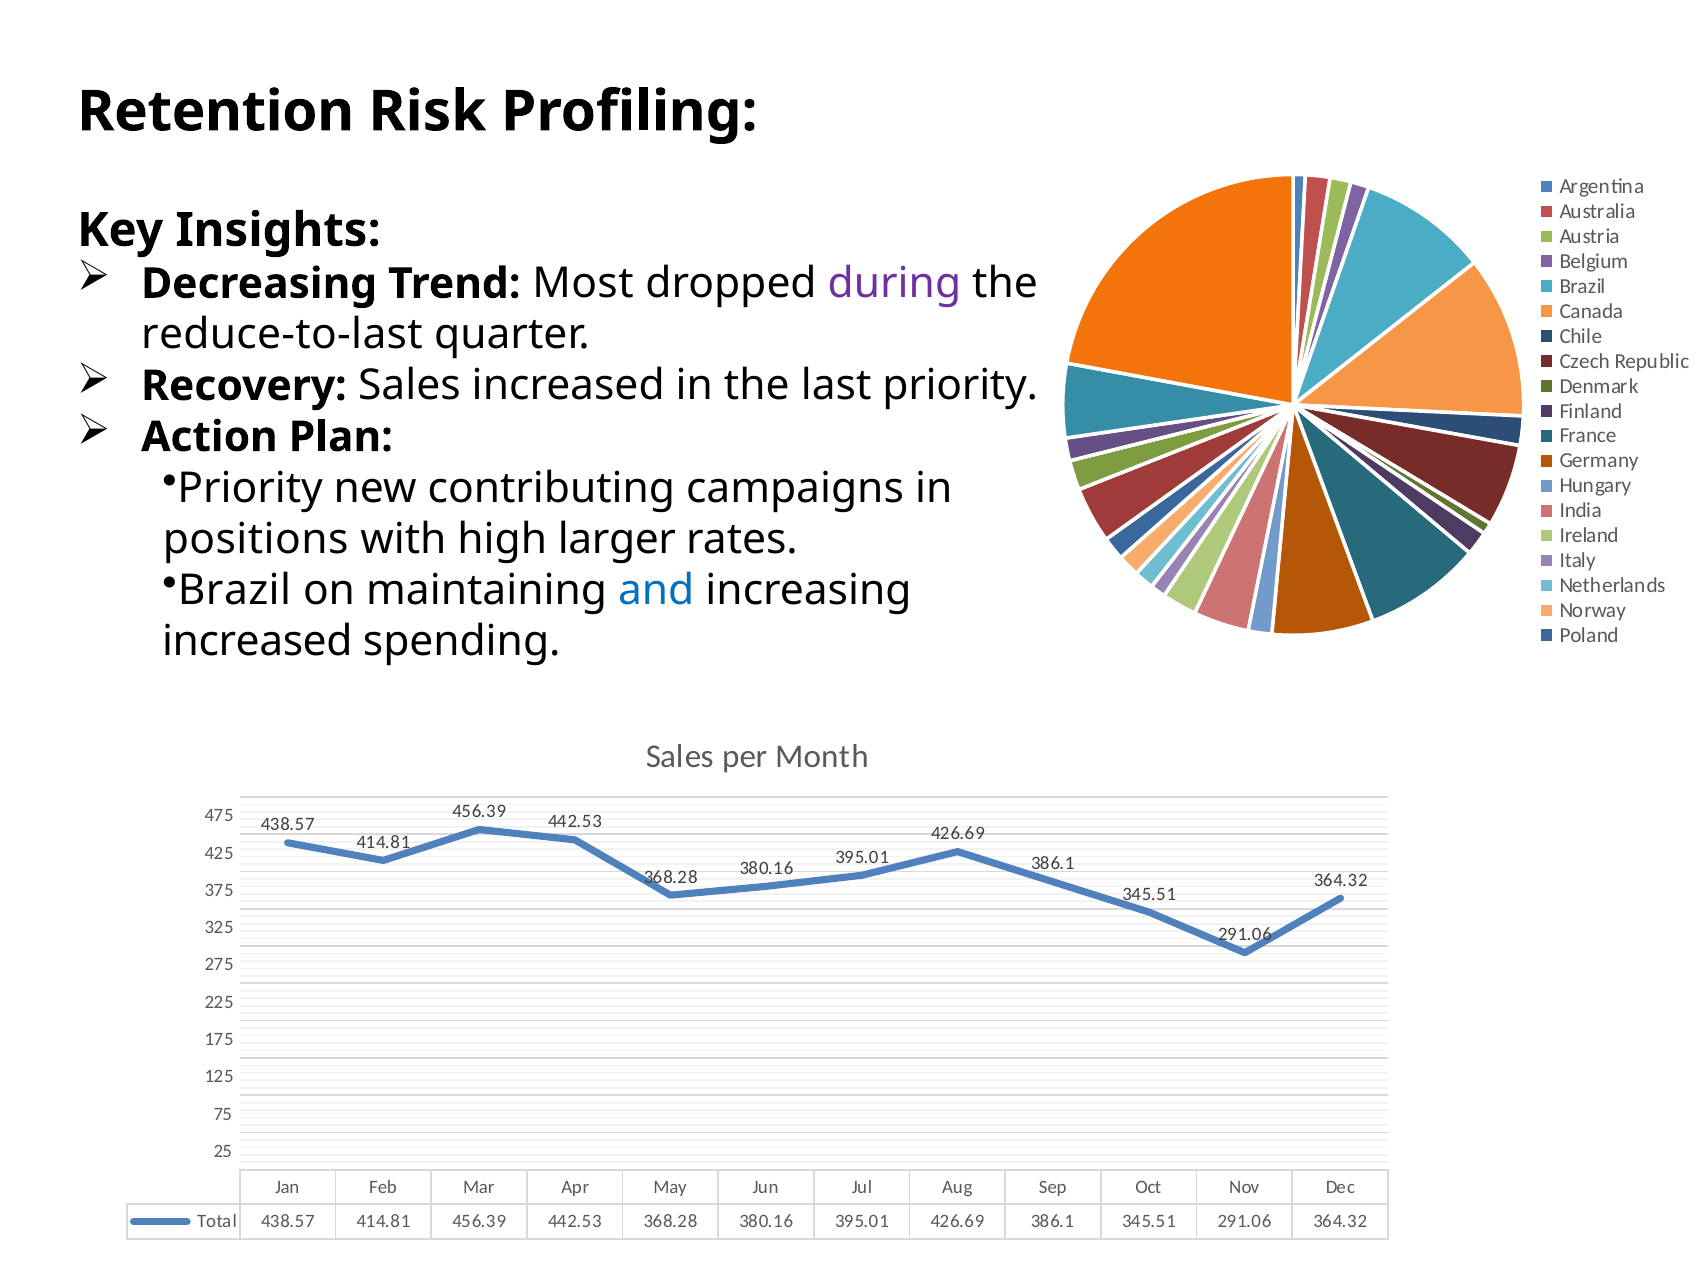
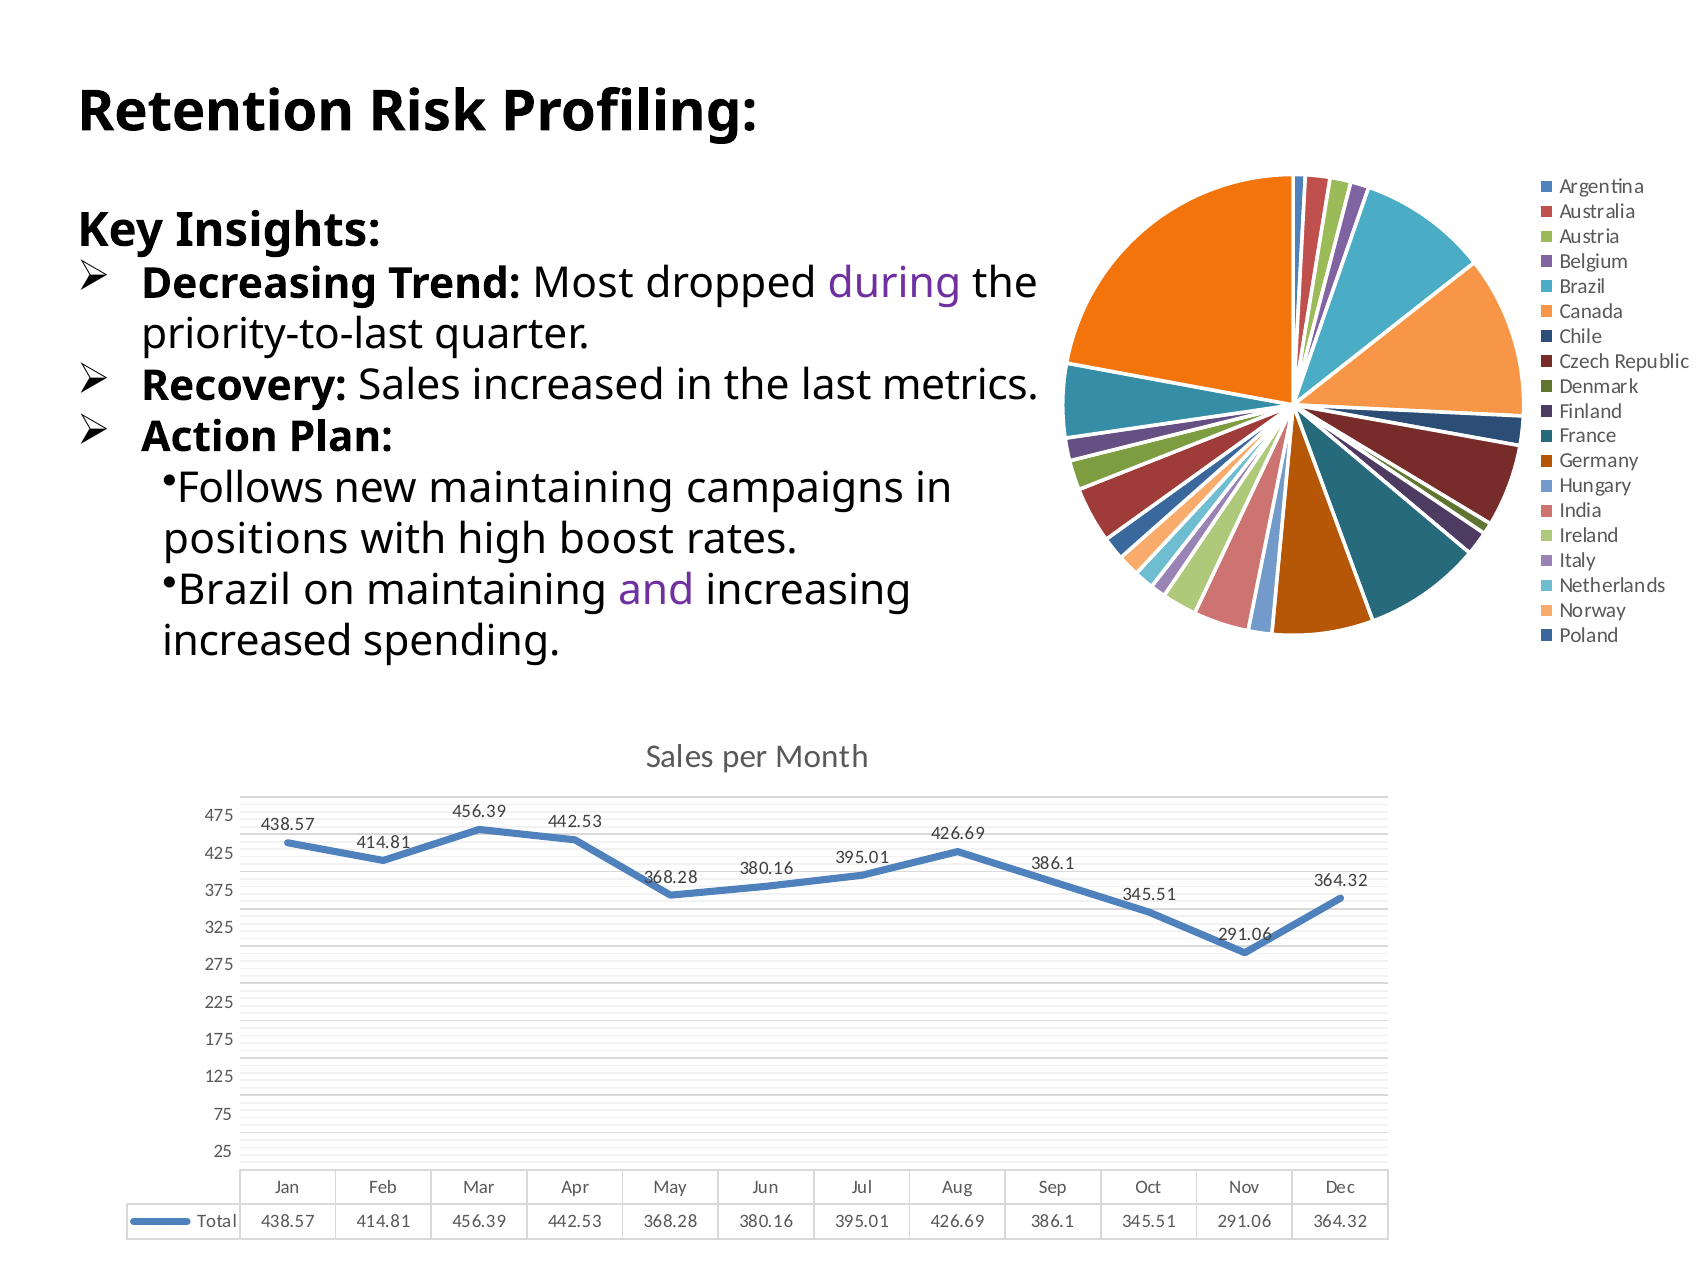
reduce-to-last: reduce-to-last -> priority-to-last
last priority: priority -> metrics
Priority at (250, 488): Priority -> Follows
new contributing: contributing -> maintaining
larger: larger -> boost
and colour: blue -> purple
